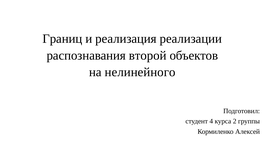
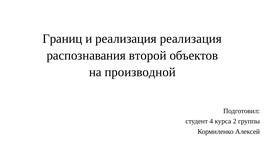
реализация реализации: реализации -> реализация
нелинейного: нелинейного -> производной
